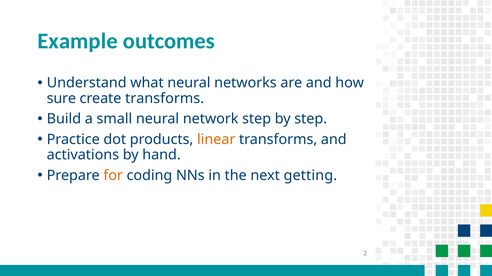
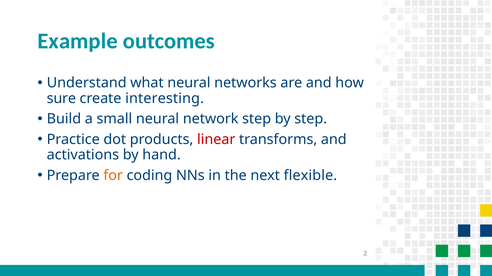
create transforms: transforms -> interesting
linear colour: orange -> red
getting: getting -> flexible
